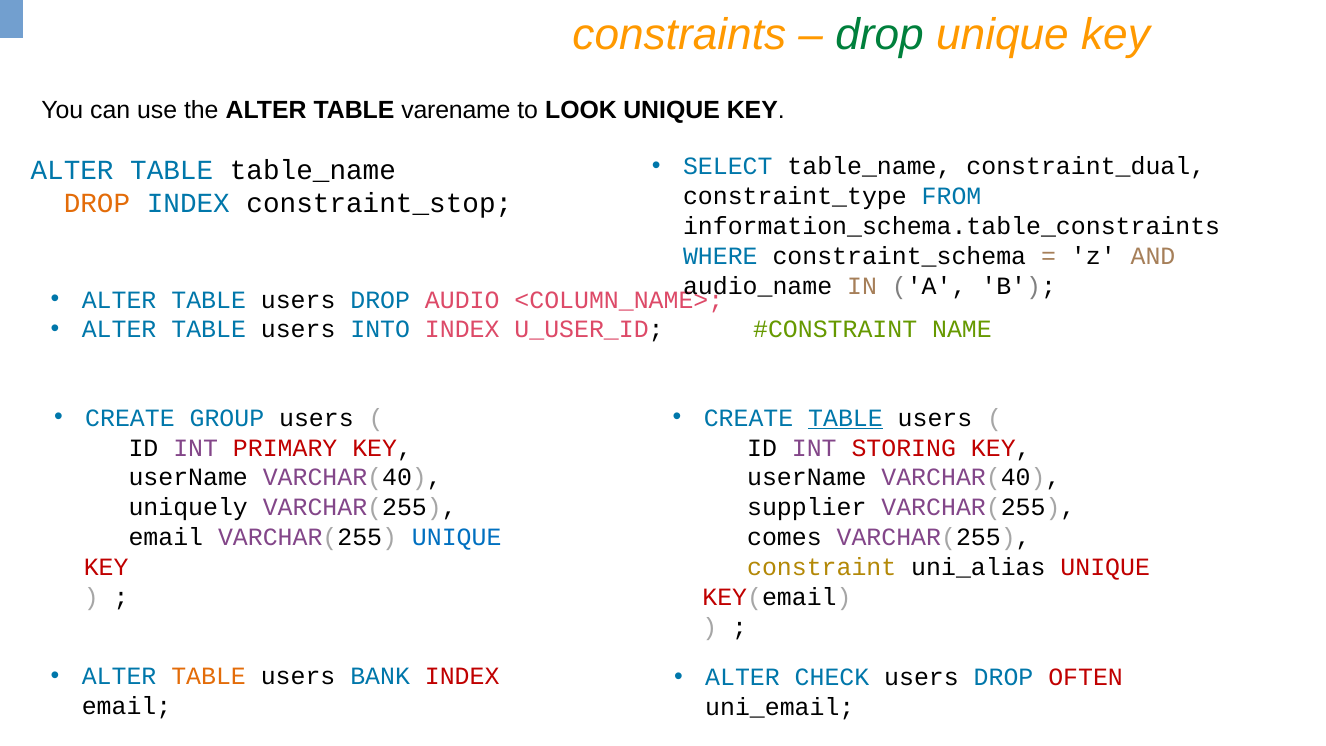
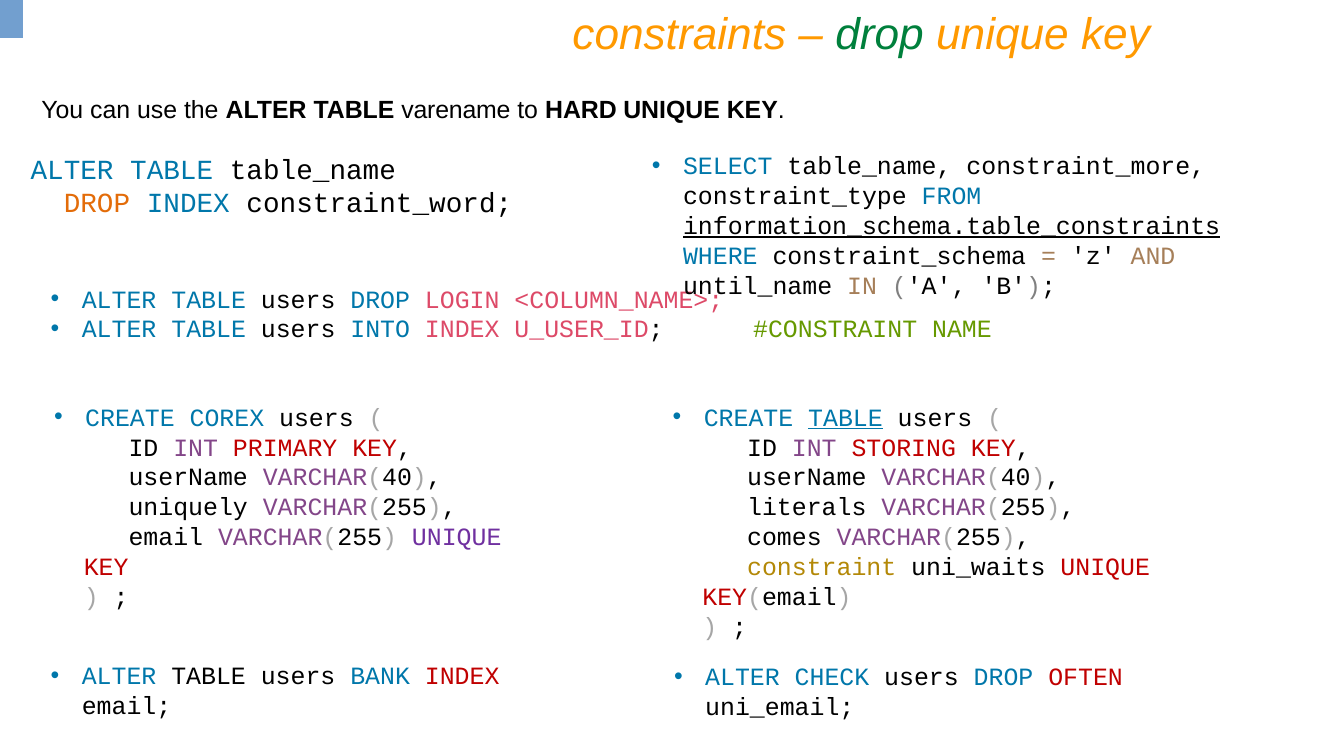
LOOK: LOOK -> HARD
constraint_dual: constraint_dual -> constraint_more
constraint_stop: constraint_stop -> constraint_word
information_schema.table_constraints underline: none -> present
audio_name: audio_name -> until_name
AUDIO: AUDIO -> LOGIN
GROUP: GROUP -> COREX
supplier: supplier -> literals
UNIQUE at (457, 537) colour: blue -> purple
uni_alias: uni_alias -> uni_waits
TABLE at (209, 676) colour: orange -> black
